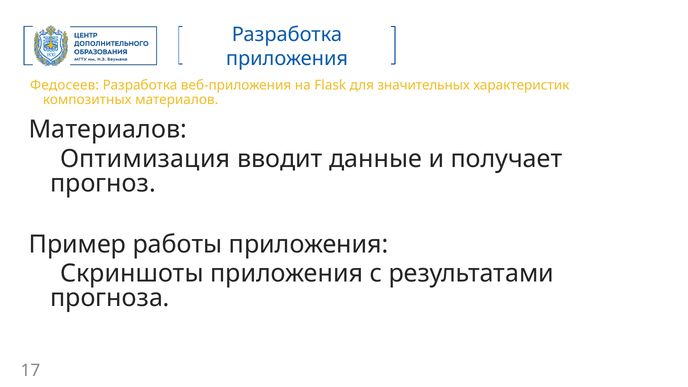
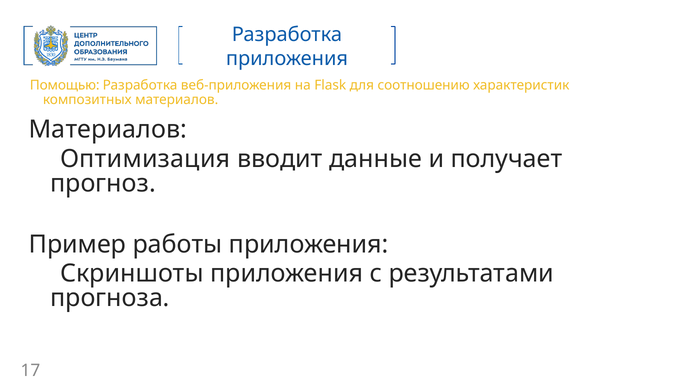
Федосеев: Федосеев -> Помощью
значительных: значительных -> соотношению
